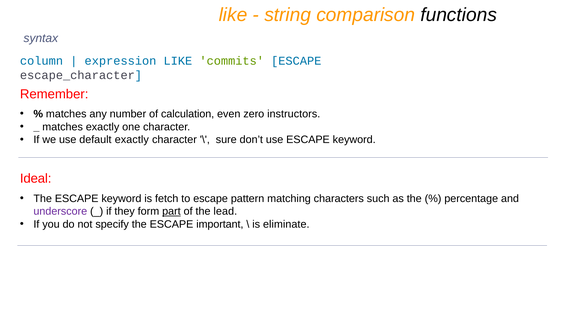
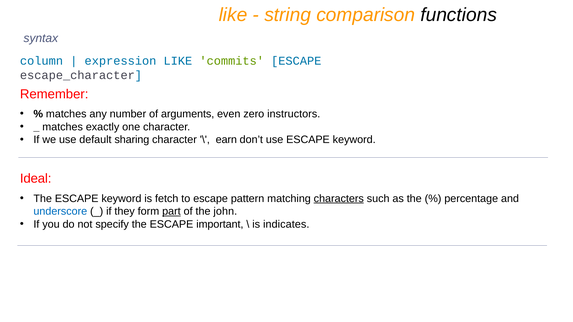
calculation: calculation -> arguments
default exactly: exactly -> sharing
sure: sure -> earn
characters underline: none -> present
underscore colour: purple -> blue
lead: lead -> john
eliminate: eliminate -> indicates
